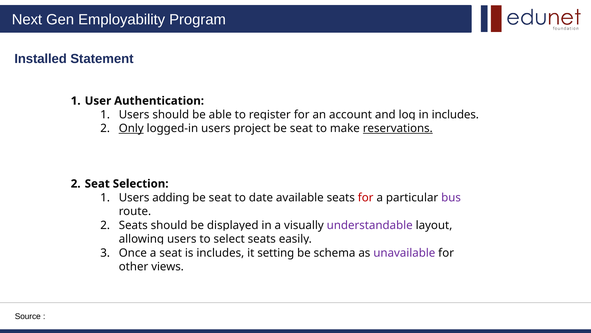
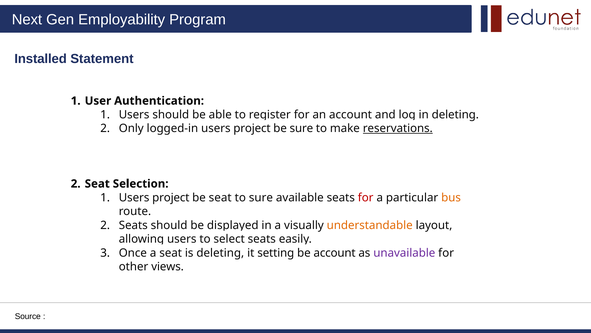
includes at (455, 114): includes -> deleting
Only underline: present -> none
seat at (301, 128): seat -> sure
adding at (171, 197): adding -> project
to date: date -> sure
bus colour: purple -> orange
understandable colour: purple -> orange
is includes: includes -> deleting
be schema: schema -> account
